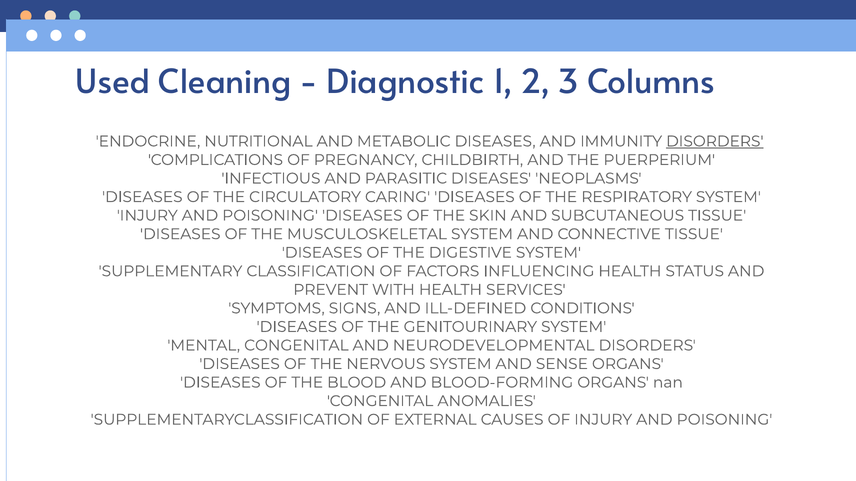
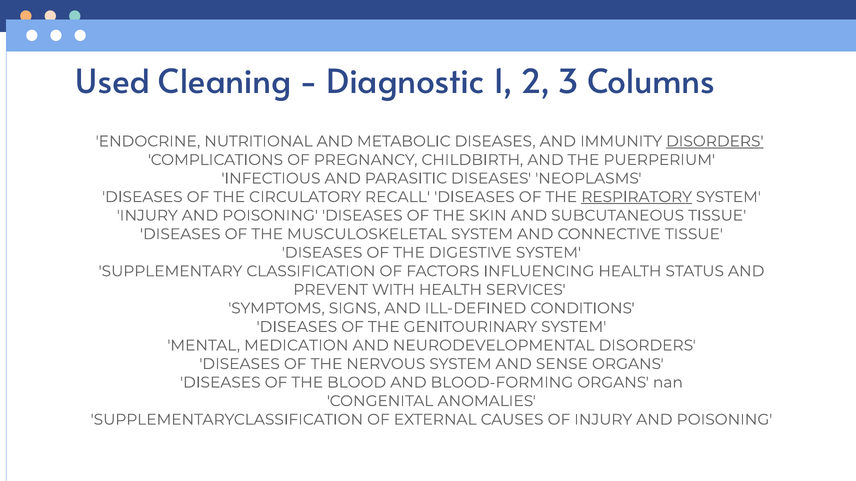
CARING: CARING -> RECALL
RESPIRATORY underline: none -> present
MENTAL CONGENITAL: CONGENITAL -> MEDICATION
